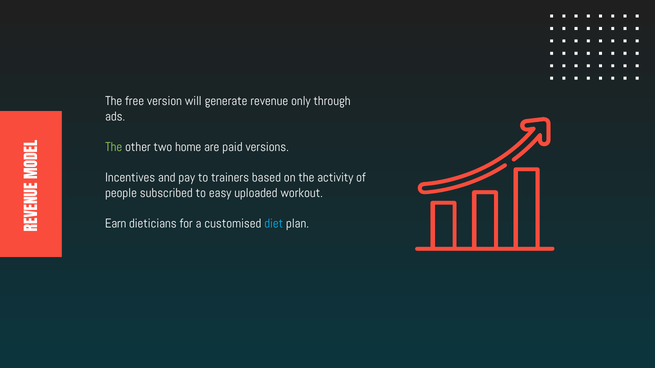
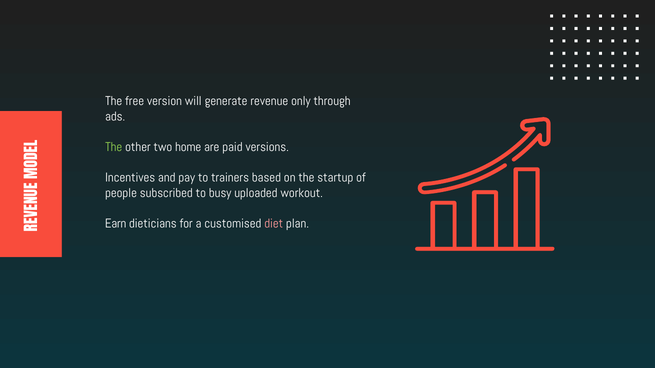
activity: activity -> startup
easy: easy -> busy
diet colour: light blue -> pink
